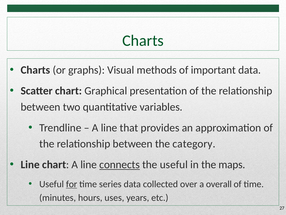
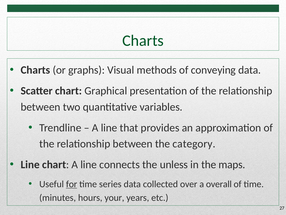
important: important -> conveying
connects underline: present -> none
the useful: useful -> unless
uses: uses -> your
